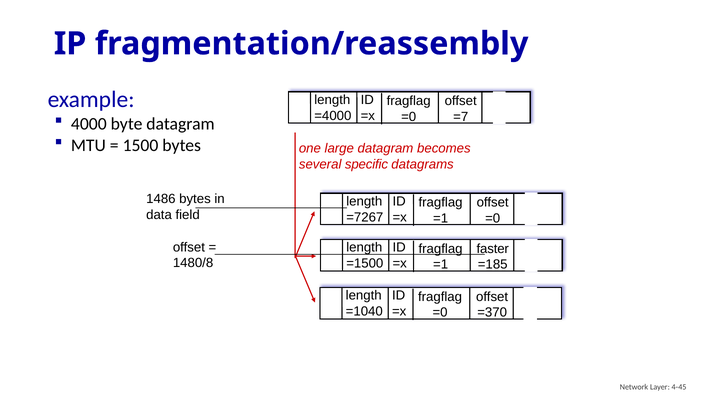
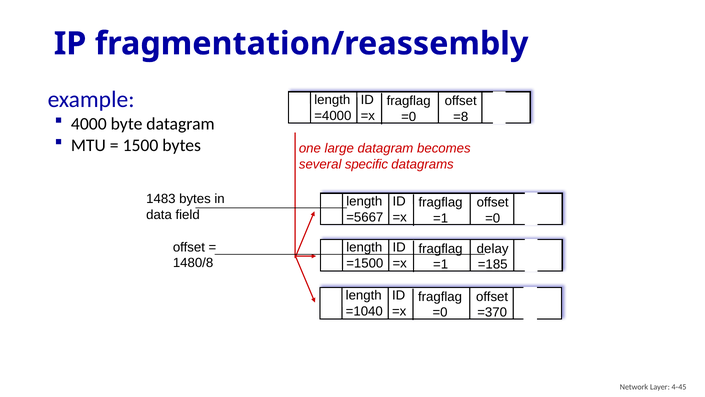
=7: =7 -> =8
1486: 1486 -> 1483
=7267: =7267 -> =5667
faster: faster -> delay
